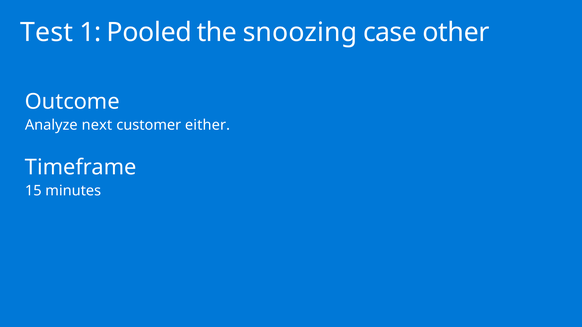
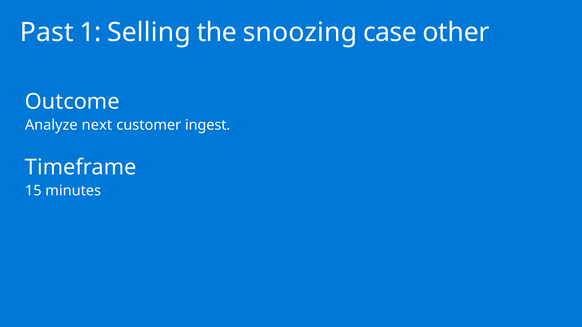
Test: Test -> Past
Pooled: Pooled -> Selling
either: either -> ingest
